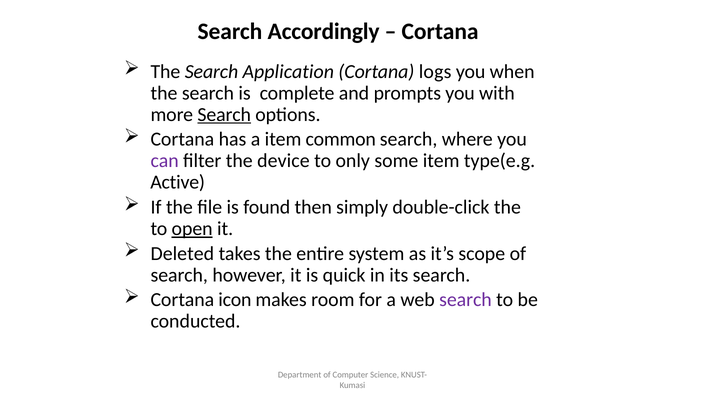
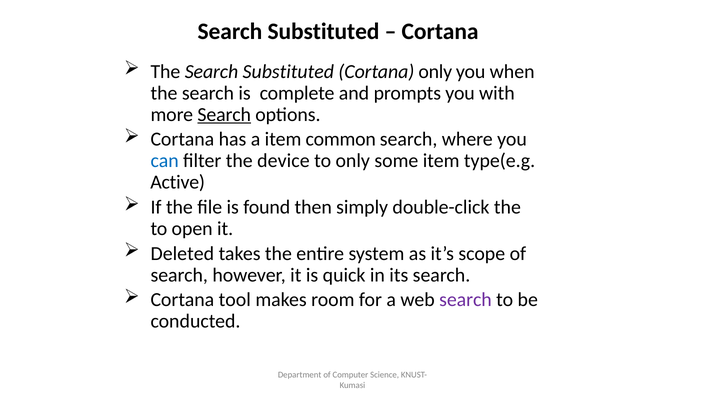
Accordingly at (324, 31): Accordingly -> Substituted
The Search Application: Application -> Substituted
Cortana logs: logs -> only
can colour: purple -> blue
open underline: present -> none
icon: icon -> tool
